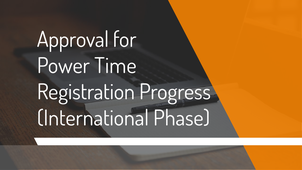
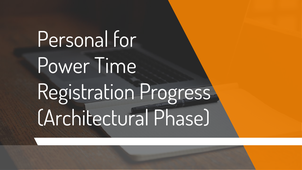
Approval: Approval -> Personal
International: International -> Architectural
